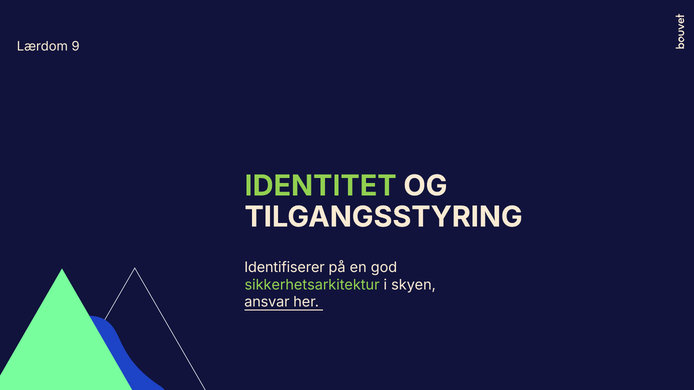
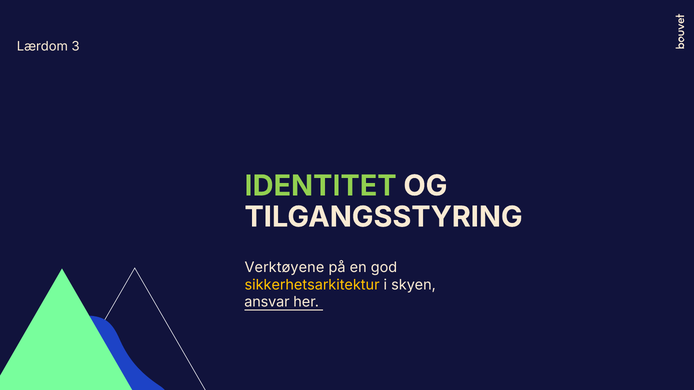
9: 9 -> 3
Identifiserer: Identifiserer -> Verktøyene
sikkerhetsarkitektur colour: light green -> yellow
